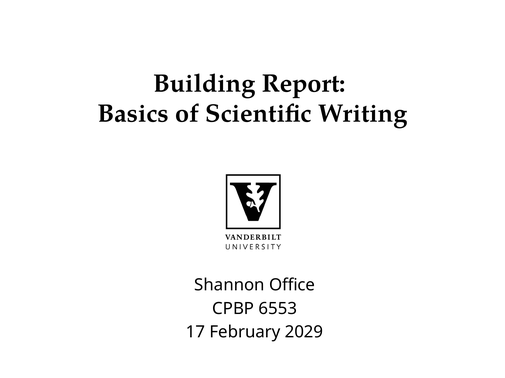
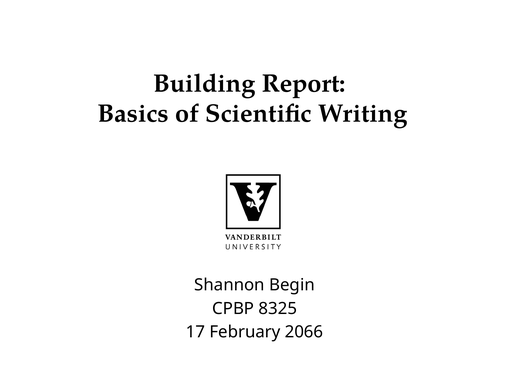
Office: Office -> Begin
6553: 6553 -> 8325
2029: 2029 -> 2066
